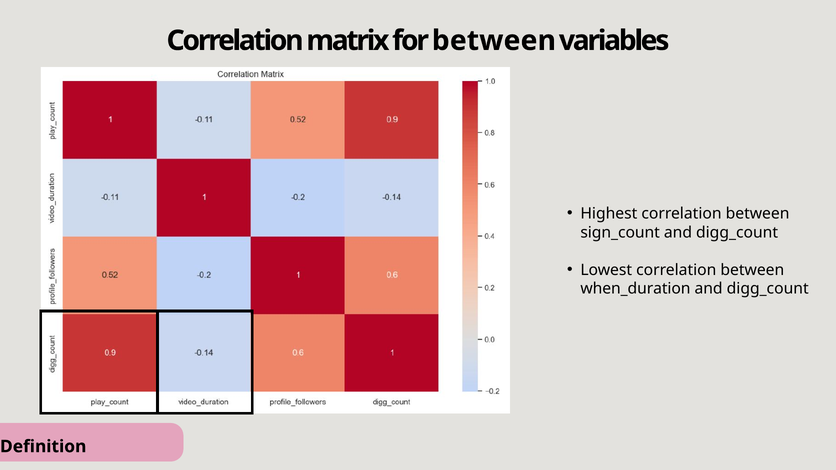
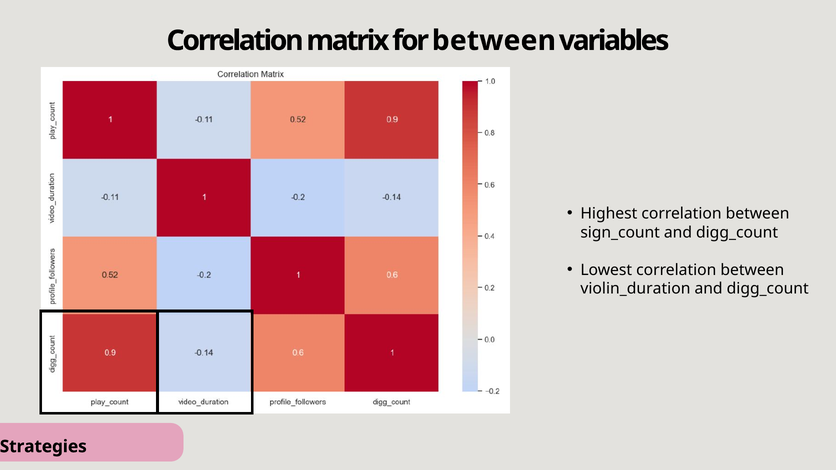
when_duration: when_duration -> violin_duration
Definition: Definition -> Strategies
